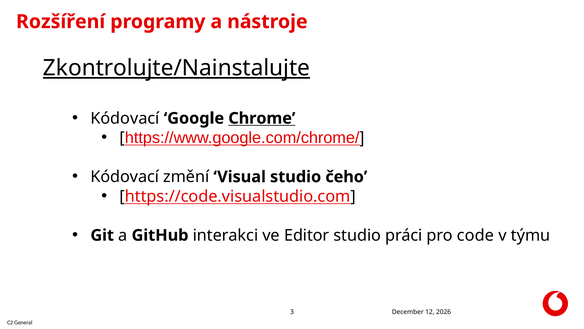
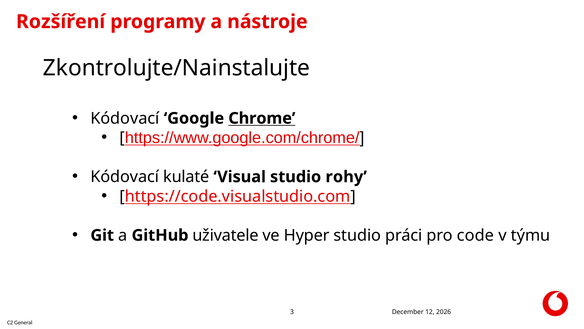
Zkontrolujte/Nainstalujte underline: present -> none
změní: změní -> kulaté
čeho: čeho -> rohy
interakci: interakci -> uživatele
Editor: Editor -> Hyper
